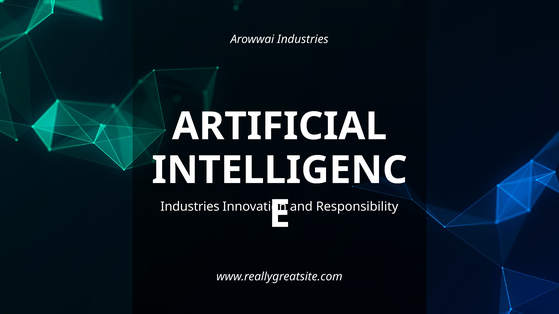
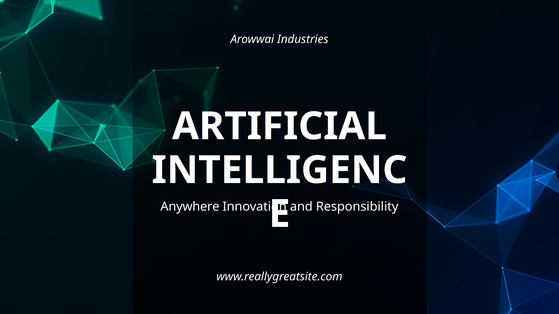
Industries at (190, 207): Industries -> Anywhere
